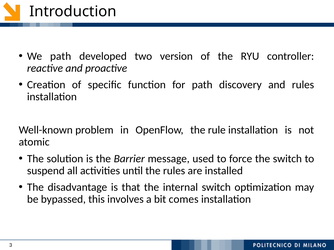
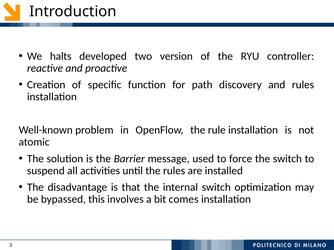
We path: path -> halts
